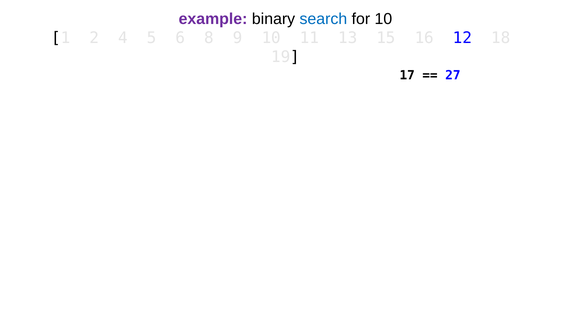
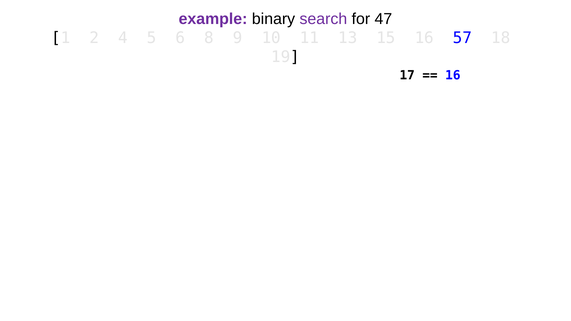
search colour: blue -> purple
for 10: 10 -> 47
12: 12 -> 57
27 at (453, 75): 27 -> 16
